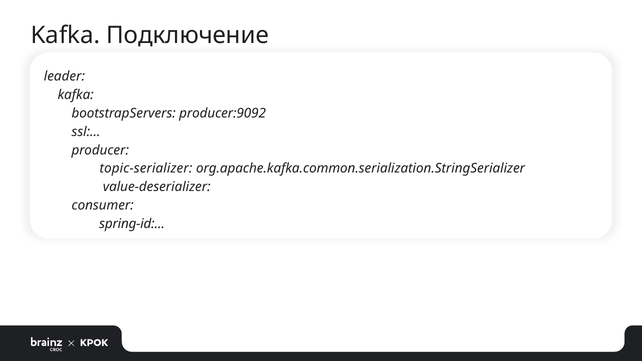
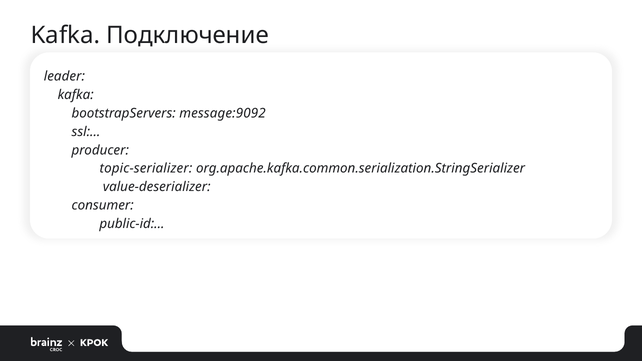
producer:9092: producer:9092 -> message:9092
spring-id:…: spring-id:… -> public-id:…
